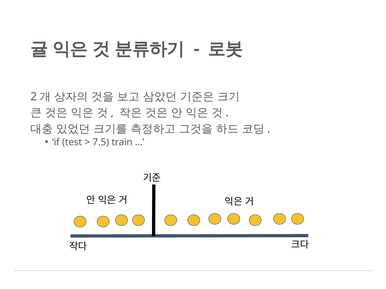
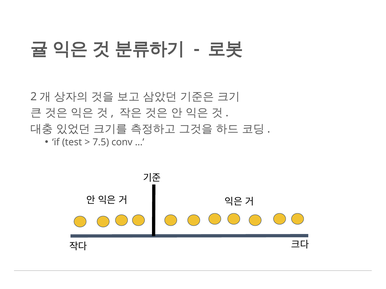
train: train -> conv
